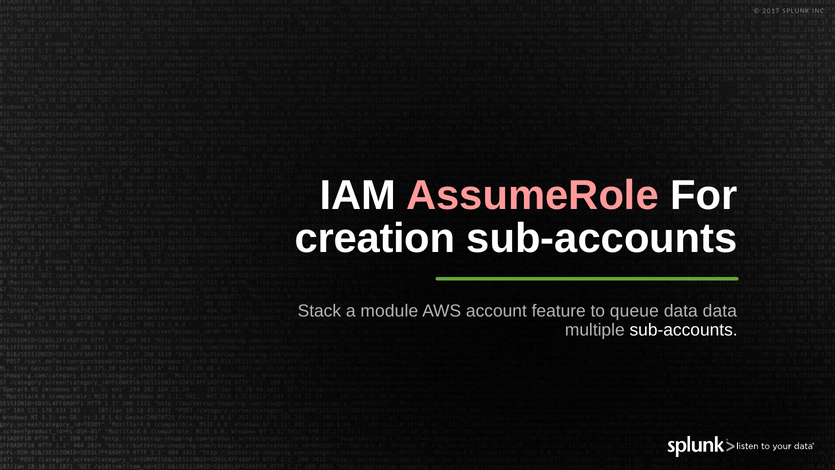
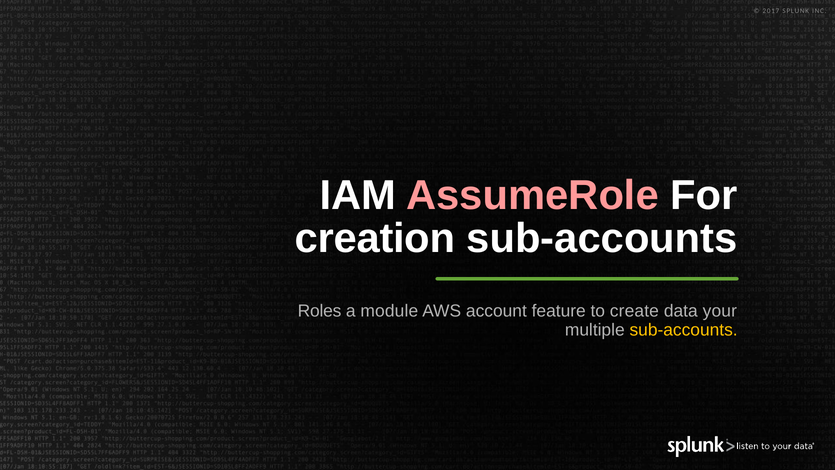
Stack: Stack -> Roles
queue: queue -> create
data data: data -> your
sub-accounts at (684, 330) colour: white -> yellow
